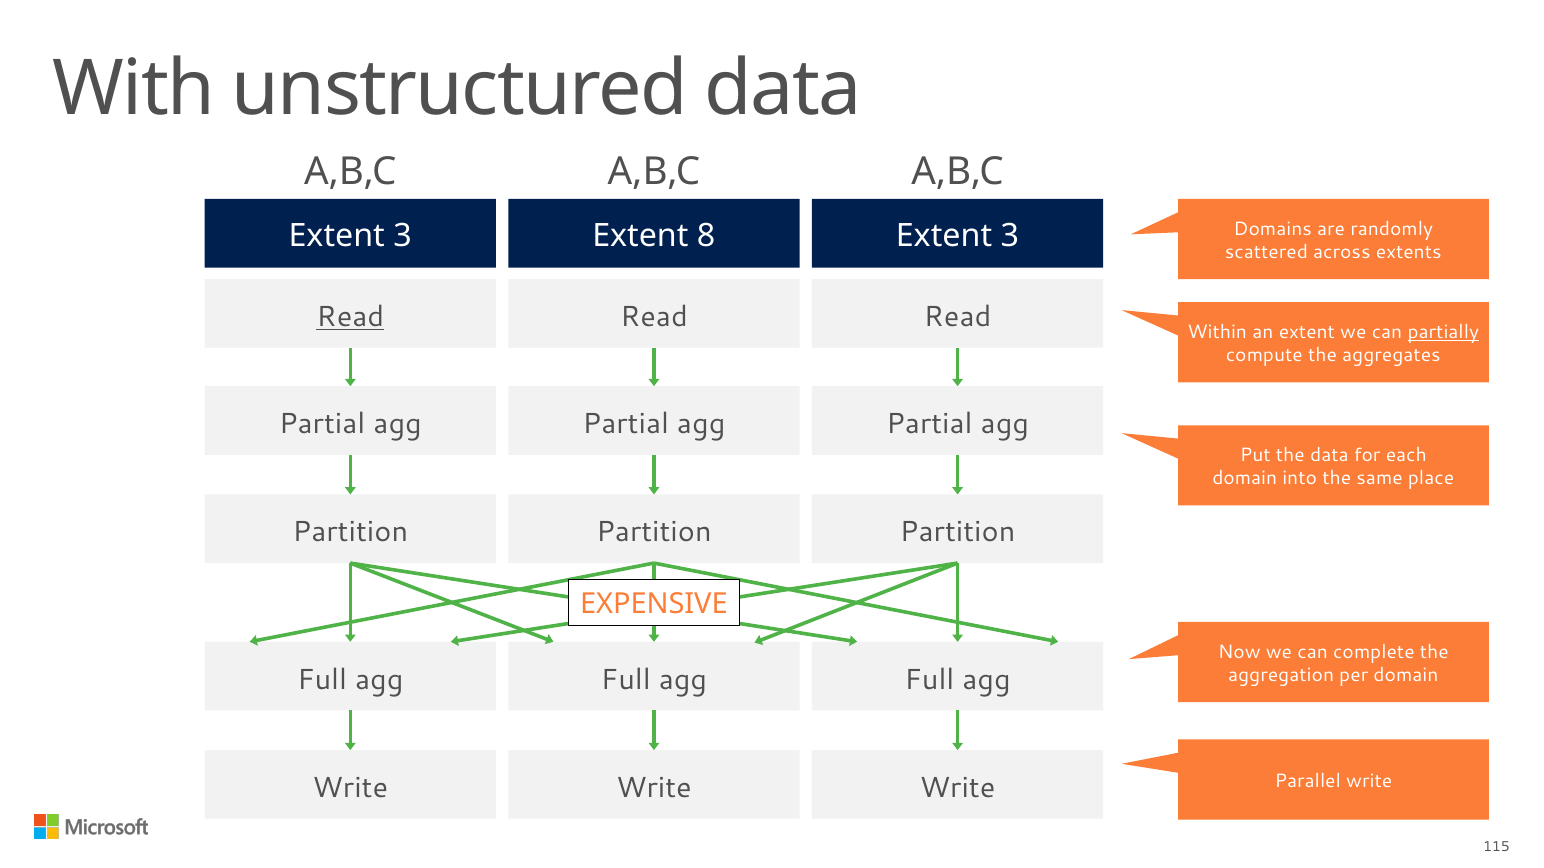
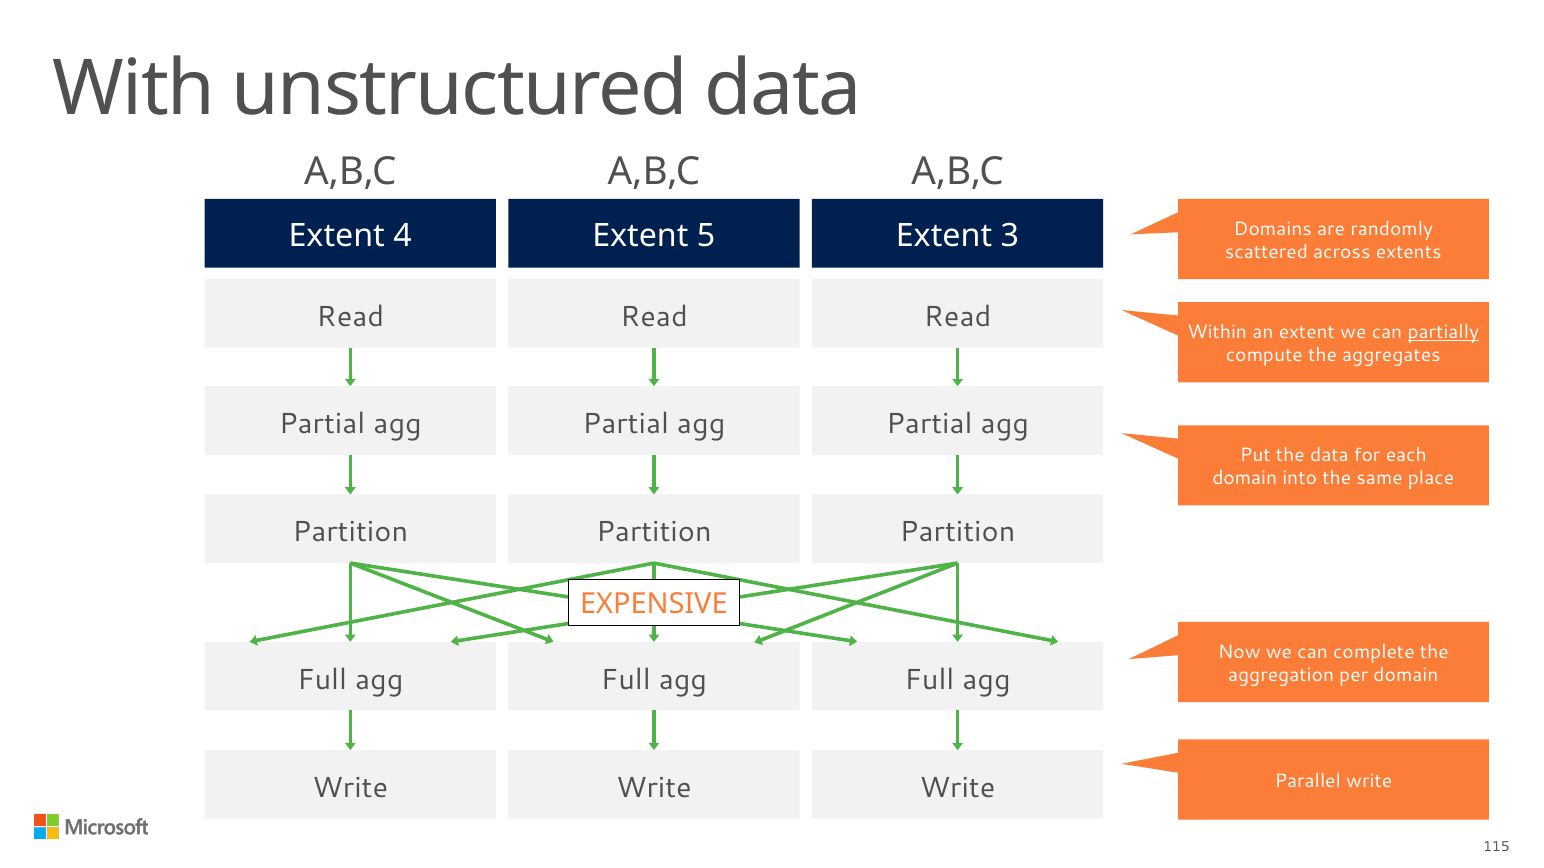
3 at (403, 236): 3 -> 4
8: 8 -> 5
Read at (350, 317) underline: present -> none
